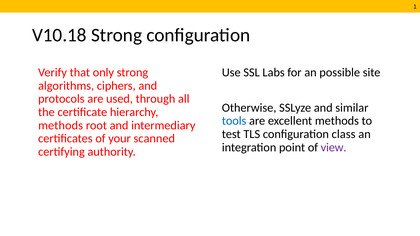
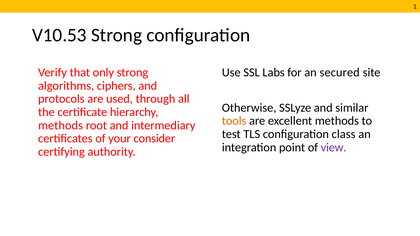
V10.18: V10.18 -> V10.53
possible: possible -> secured
tools colour: blue -> orange
scanned: scanned -> consider
